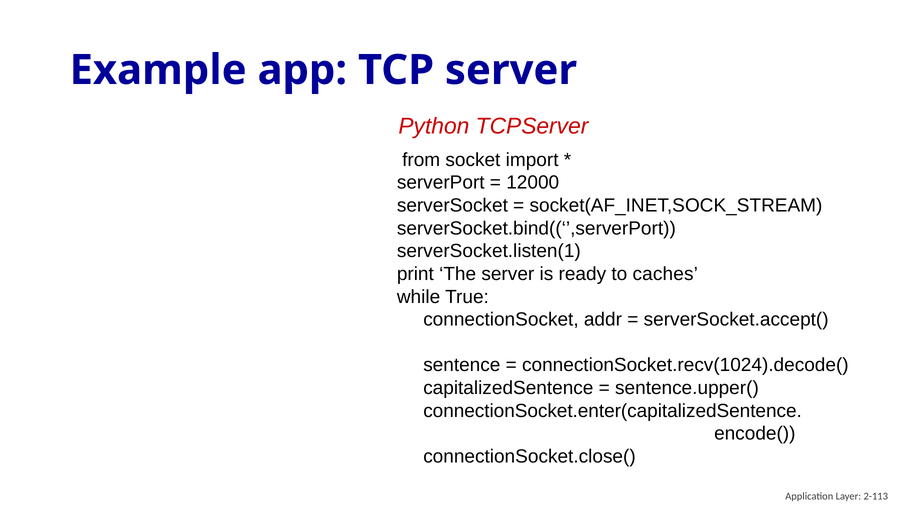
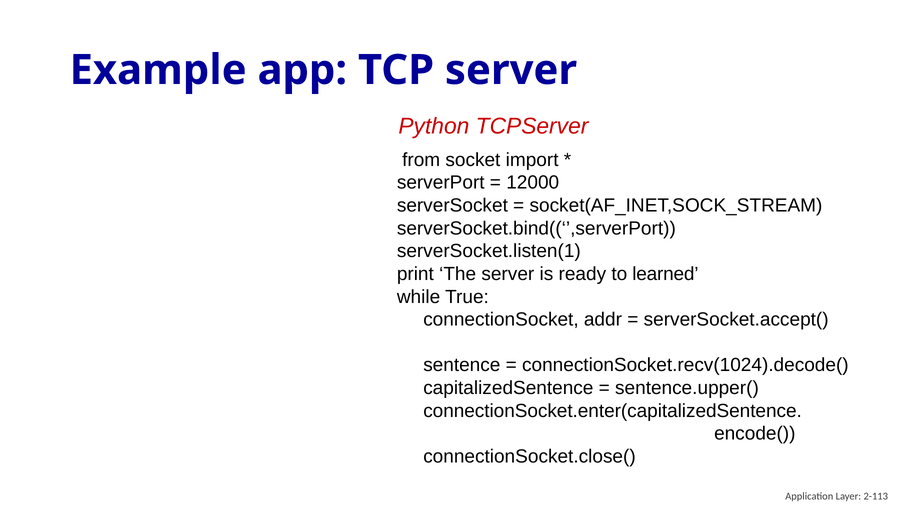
caches: caches -> learned
